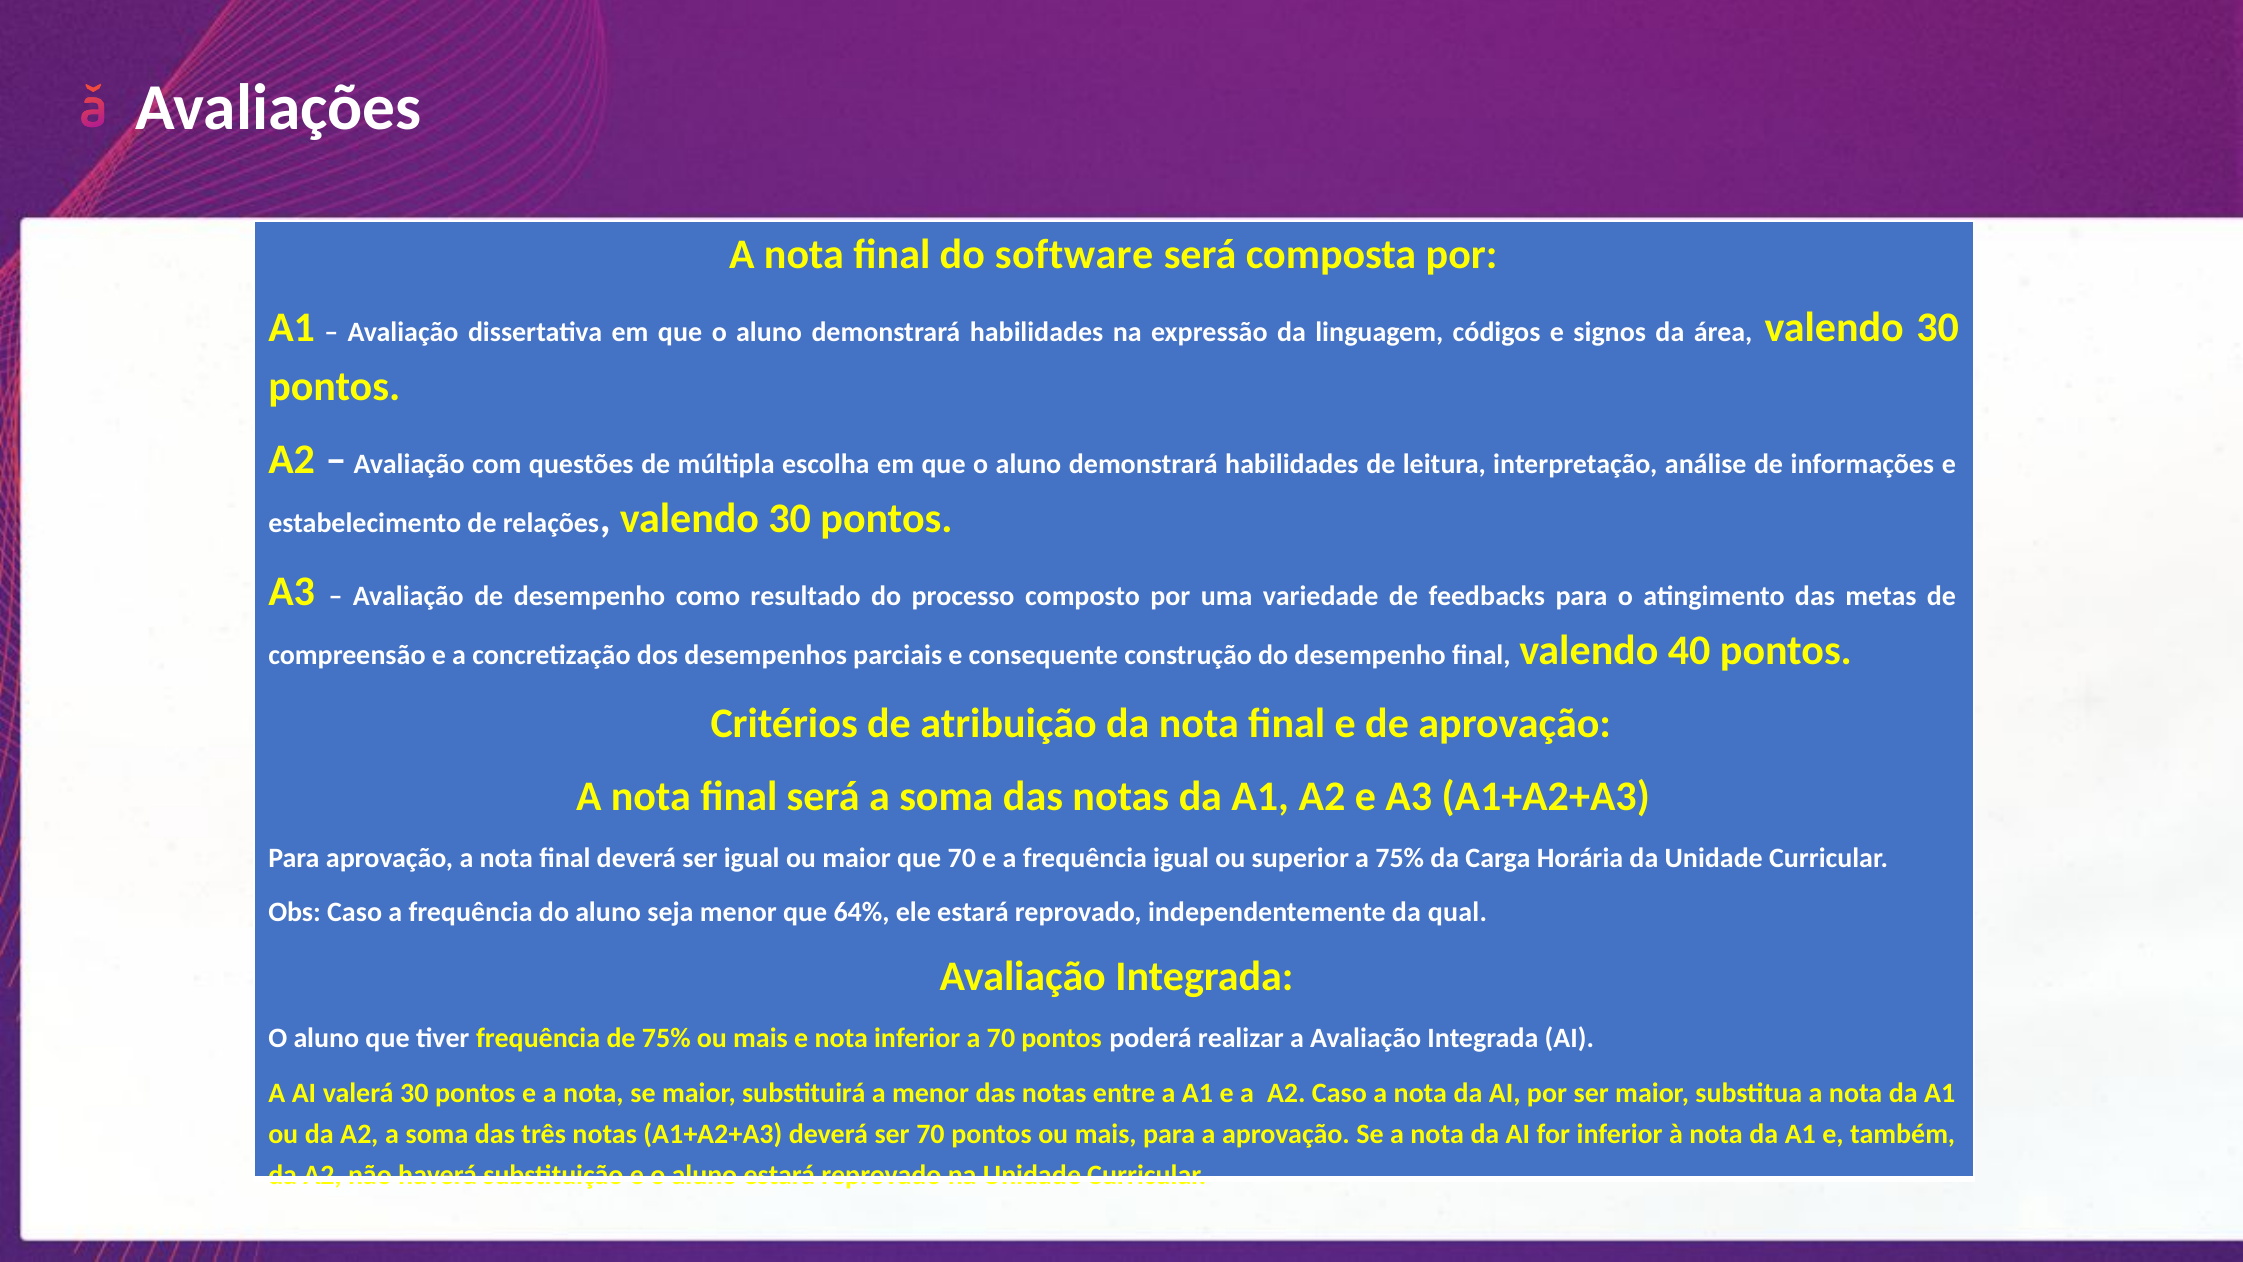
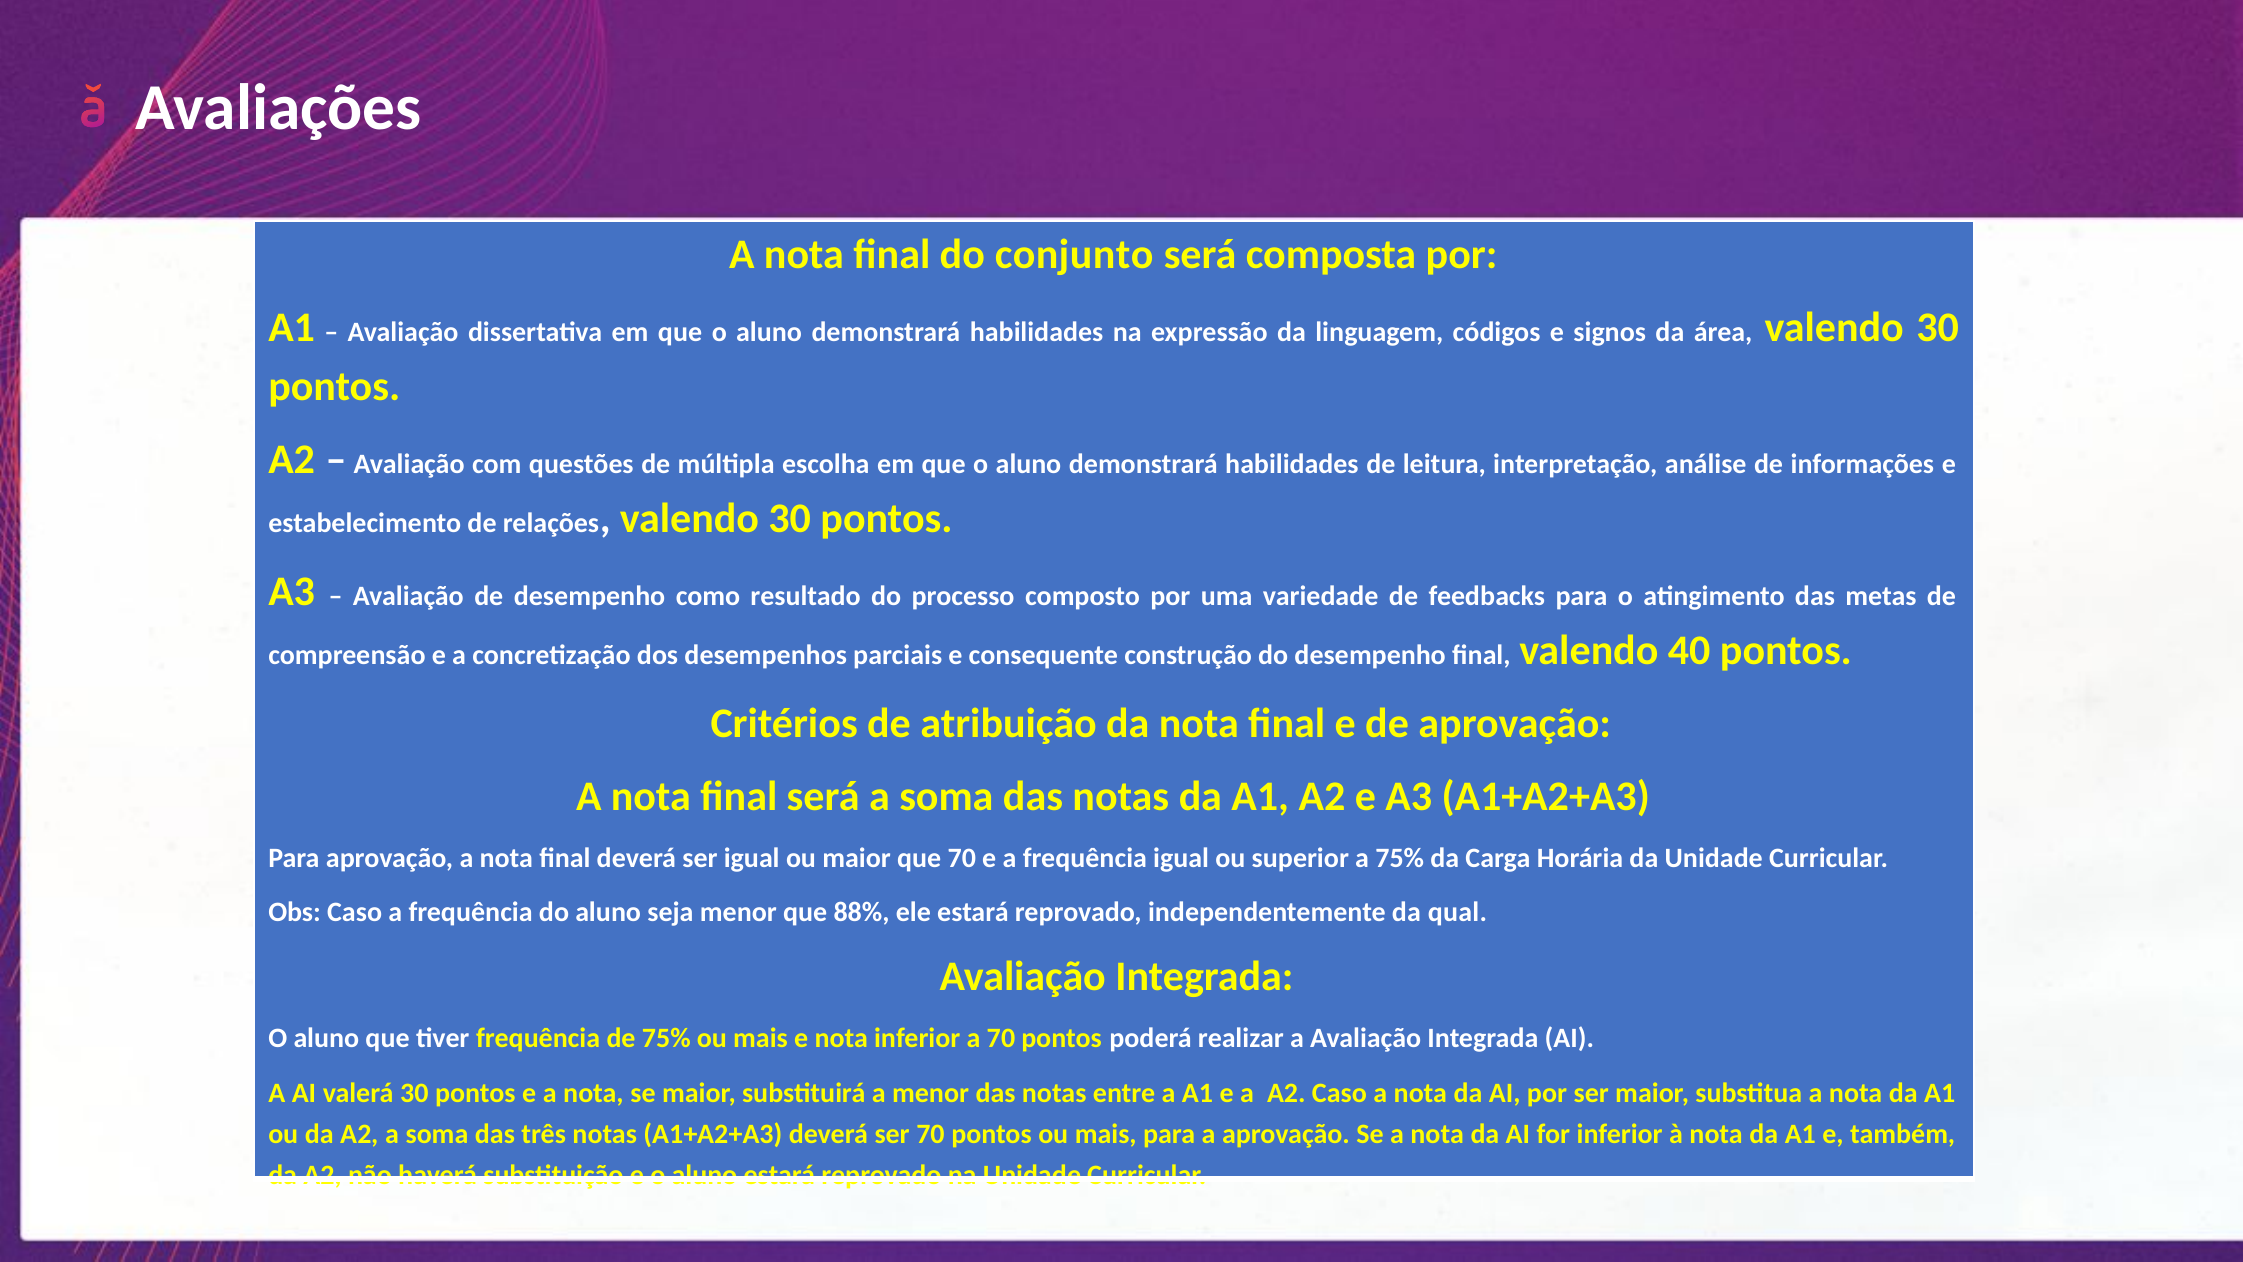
software: software -> conjunto
64%: 64% -> 88%
